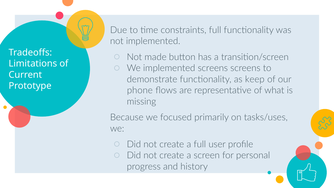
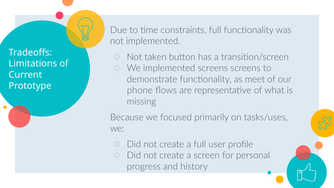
made: made -> taken
keep: keep -> meet
